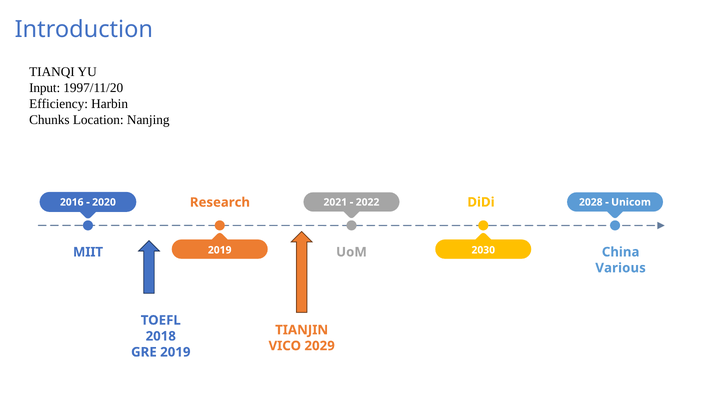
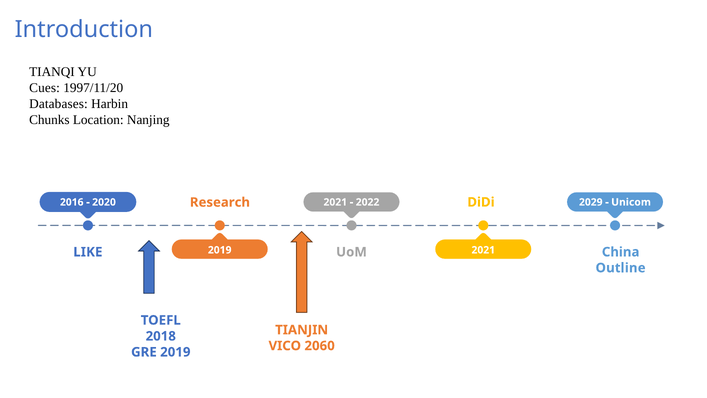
Input: Input -> Cues
Efficiency: Efficiency -> Databases
2028: 2028 -> 2029
MIIT: MIIT -> LIKE
UoM 2030: 2030 -> 2021
Various: Various -> Outline
2029: 2029 -> 2060
